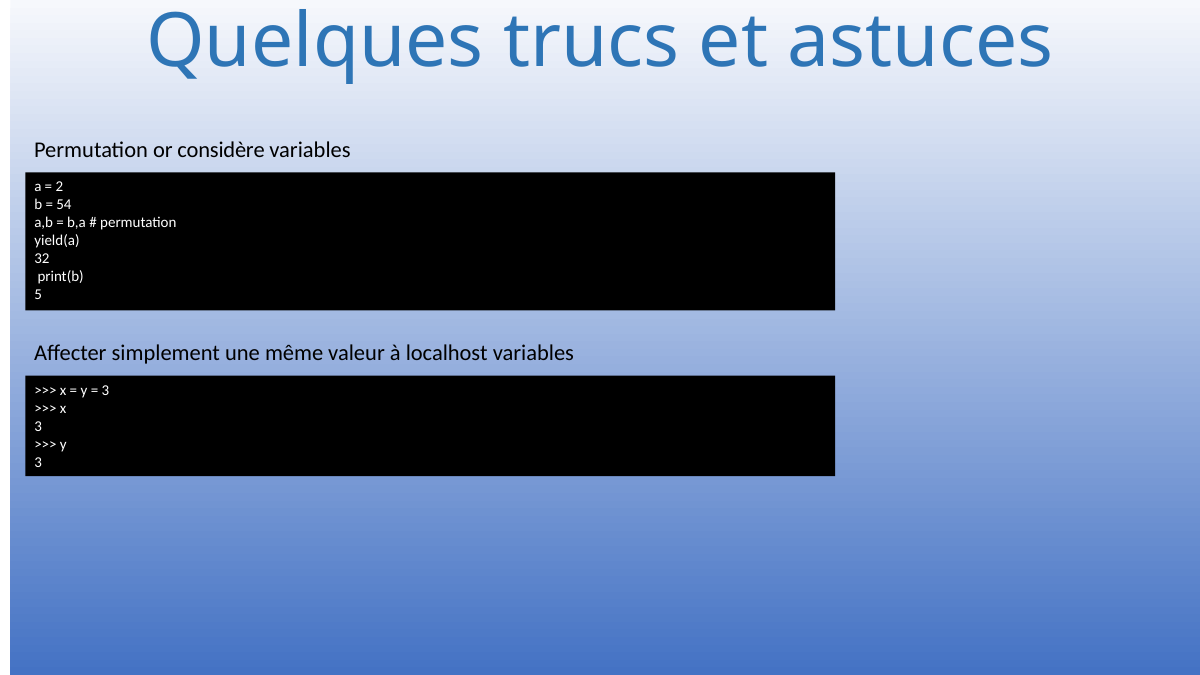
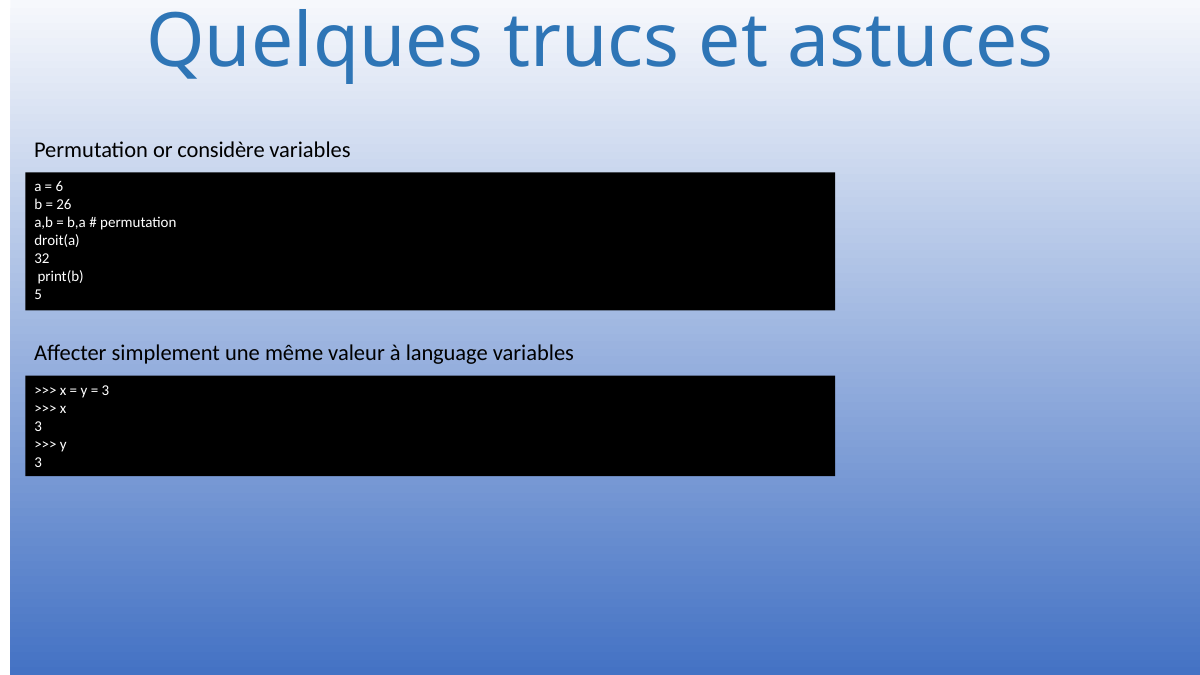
2: 2 -> 6
54: 54 -> 26
yield(a: yield(a -> droit(a
localhost: localhost -> language
